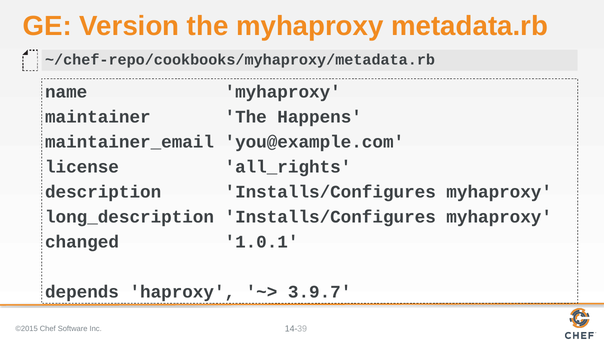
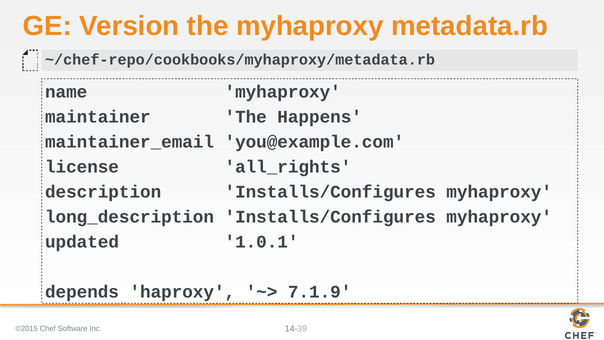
changed: changed -> updated
3.9.7: 3.9.7 -> 7.1.9
